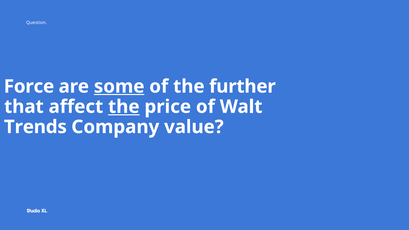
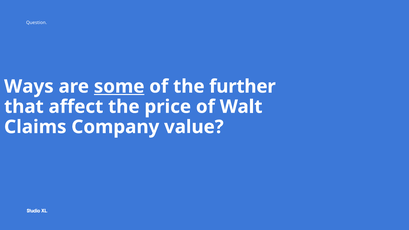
Force: Force -> Ways
the at (124, 107) underline: present -> none
Trends: Trends -> Claims
